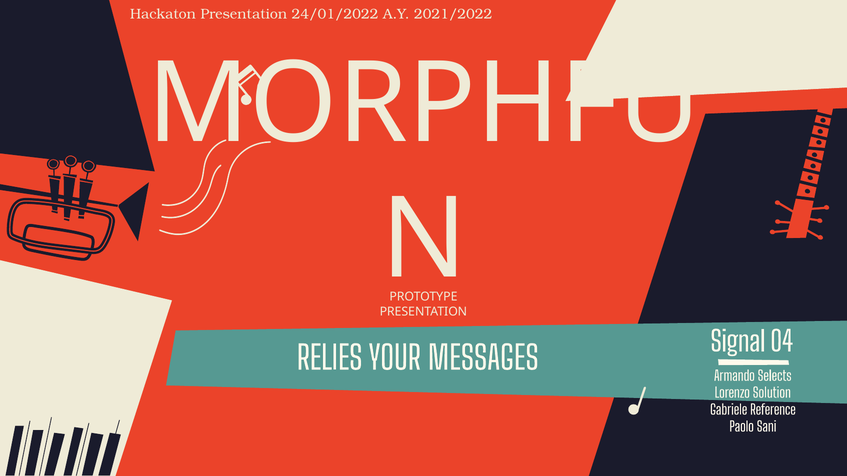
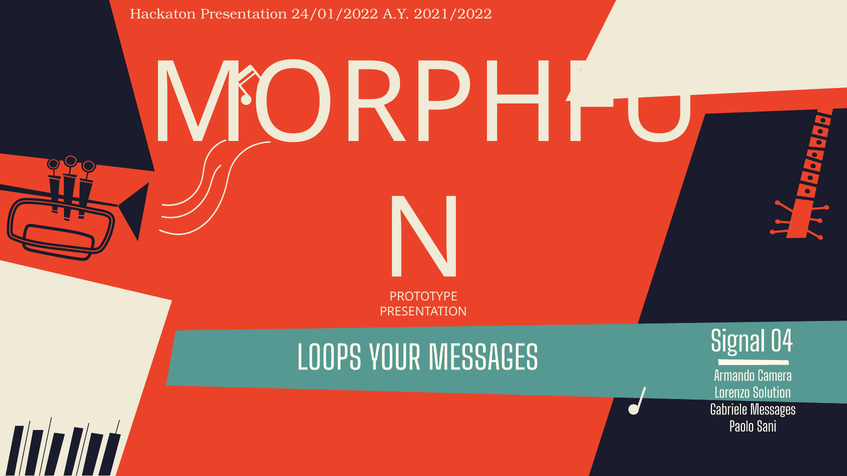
RELIES: RELIES -> LOOPS
Selects: Selects -> Camera
Gabriele Reference: Reference -> Messages
